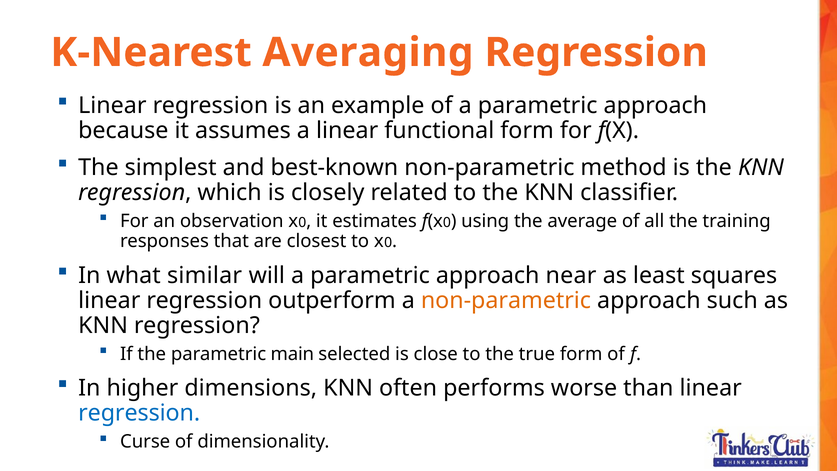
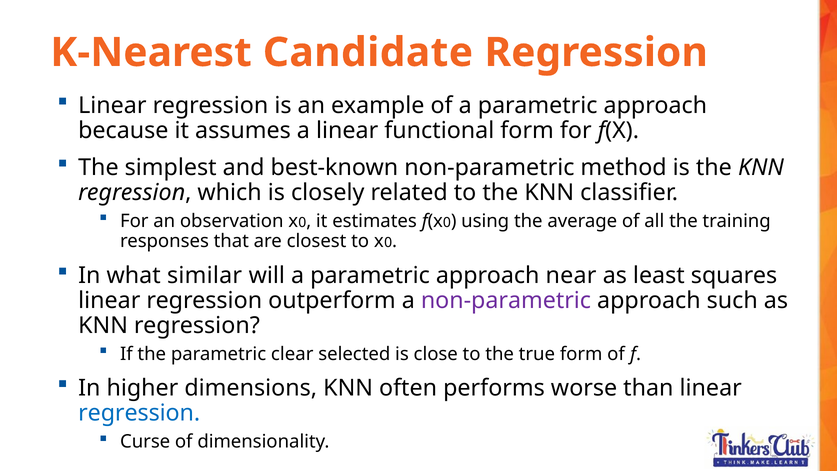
Averaging: Averaging -> Candidate
non-parametric at (506, 300) colour: orange -> purple
main: main -> clear
